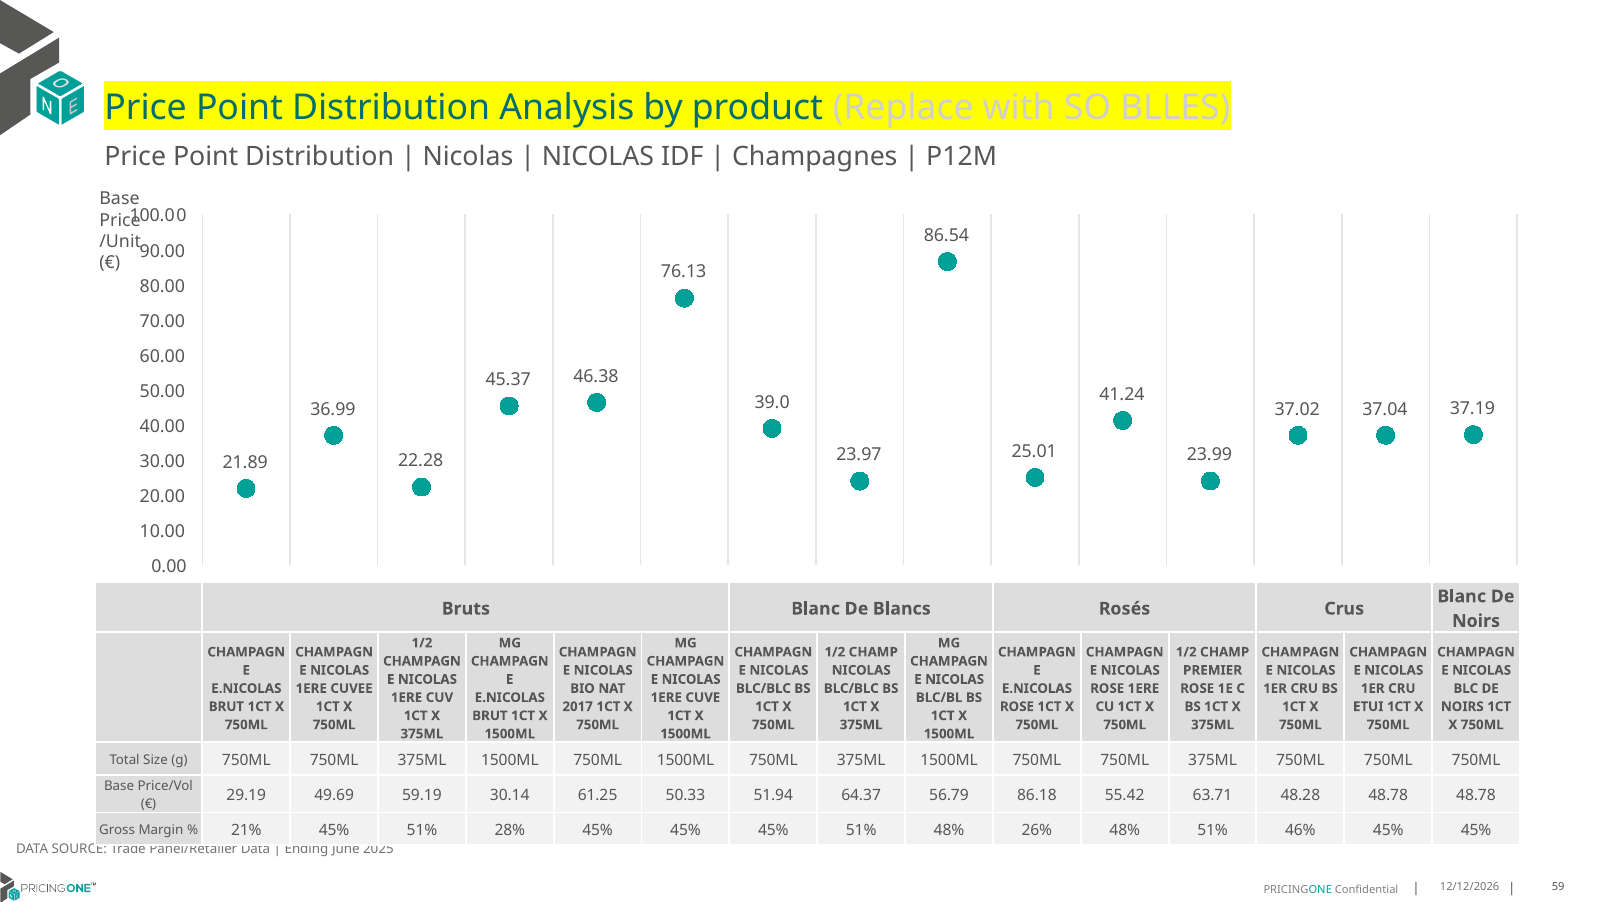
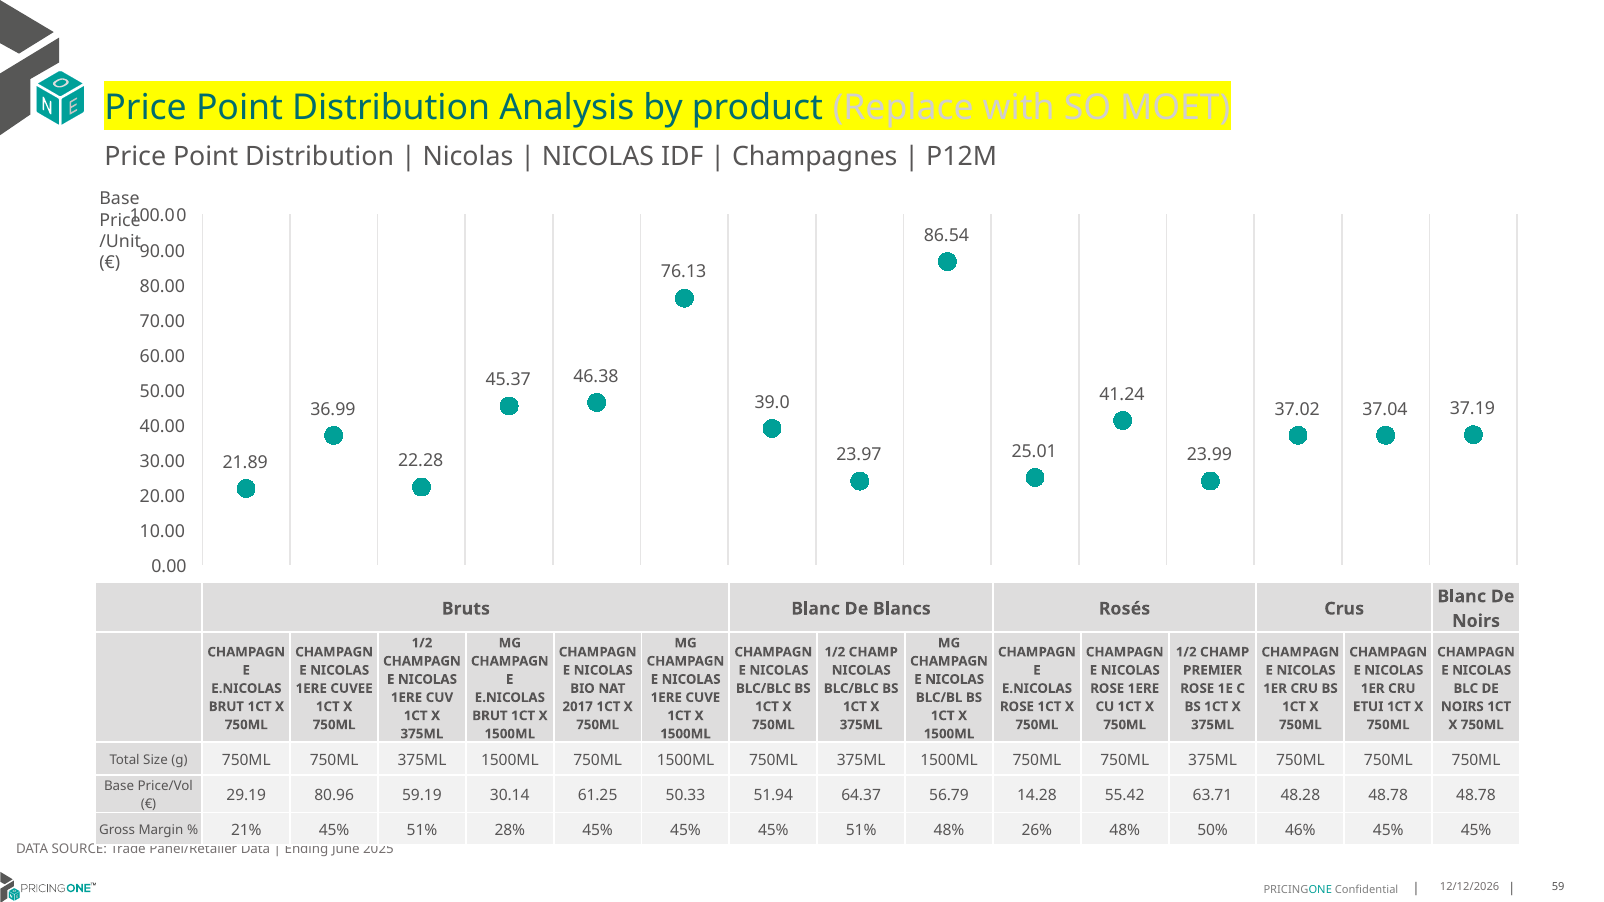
BLLES: BLLES -> MOET
49.69: 49.69 -> 80.96
86.18: 86.18 -> 14.28
48% 51%: 51% -> 50%
